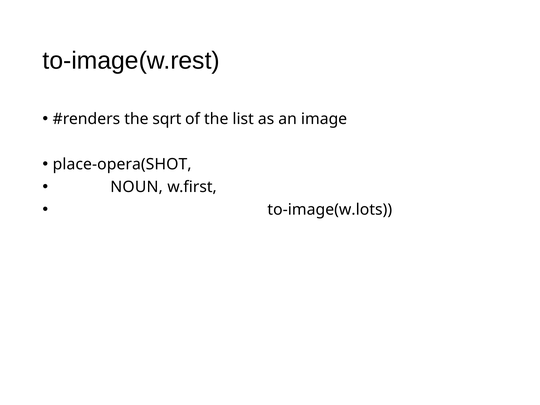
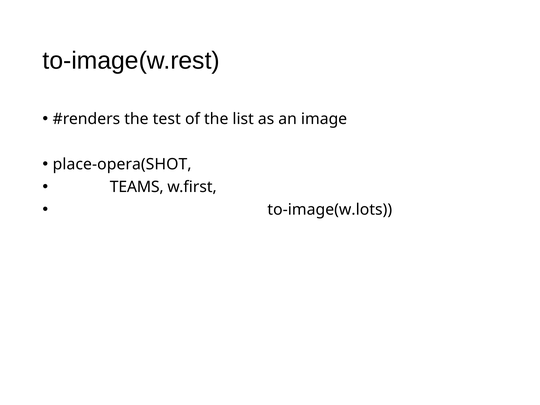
sqrt: sqrt -> test
NOUN: NOUN -> TEAMS
